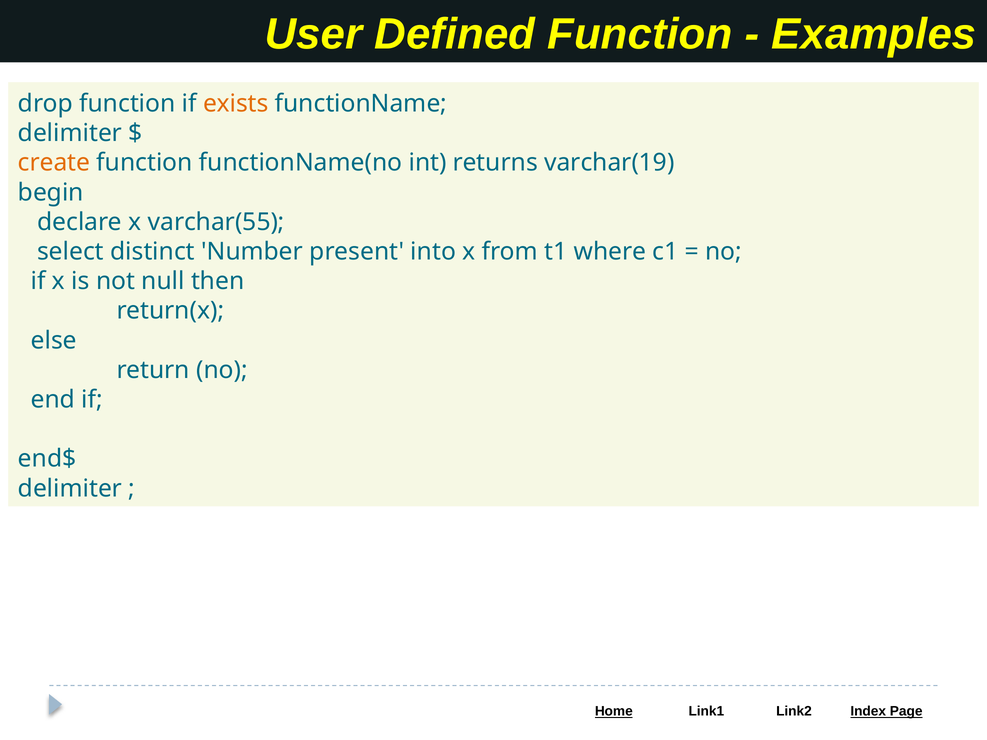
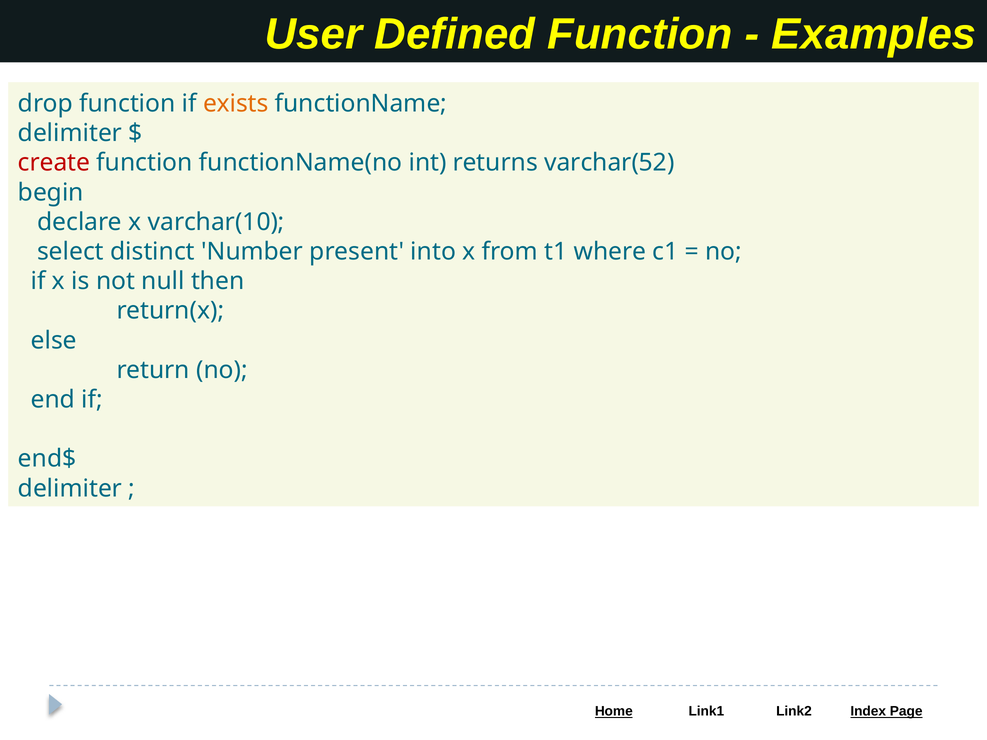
create colour: orange -> red
varchar(19: varchar(19 -> varchar(52
varchar(55: varchar(55 -> varchar(10
